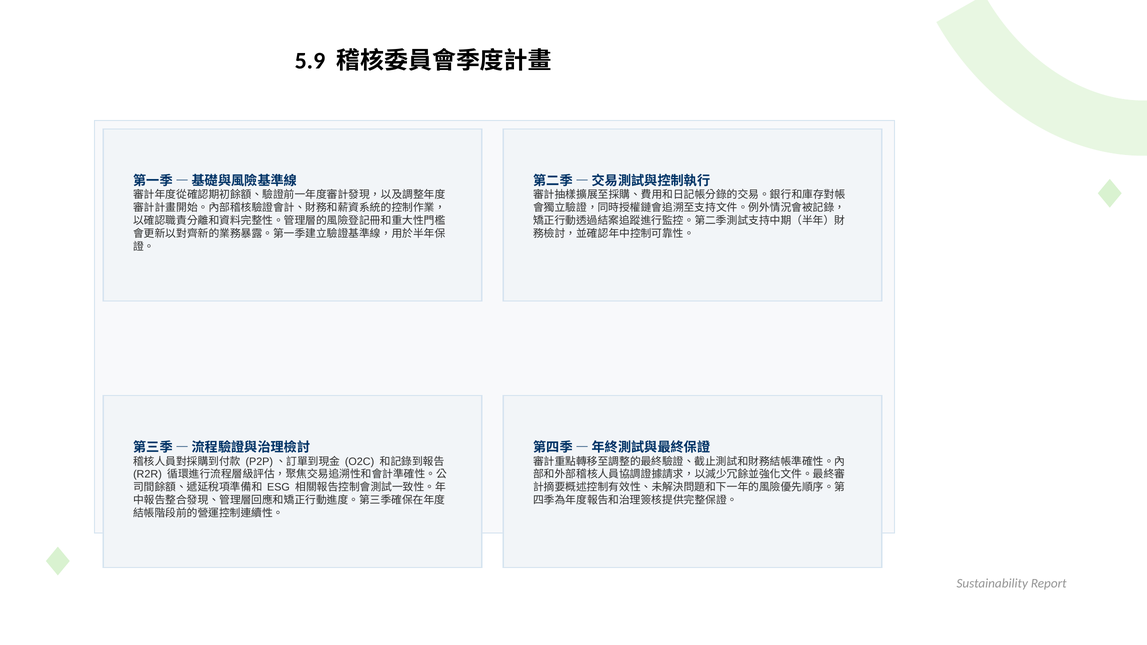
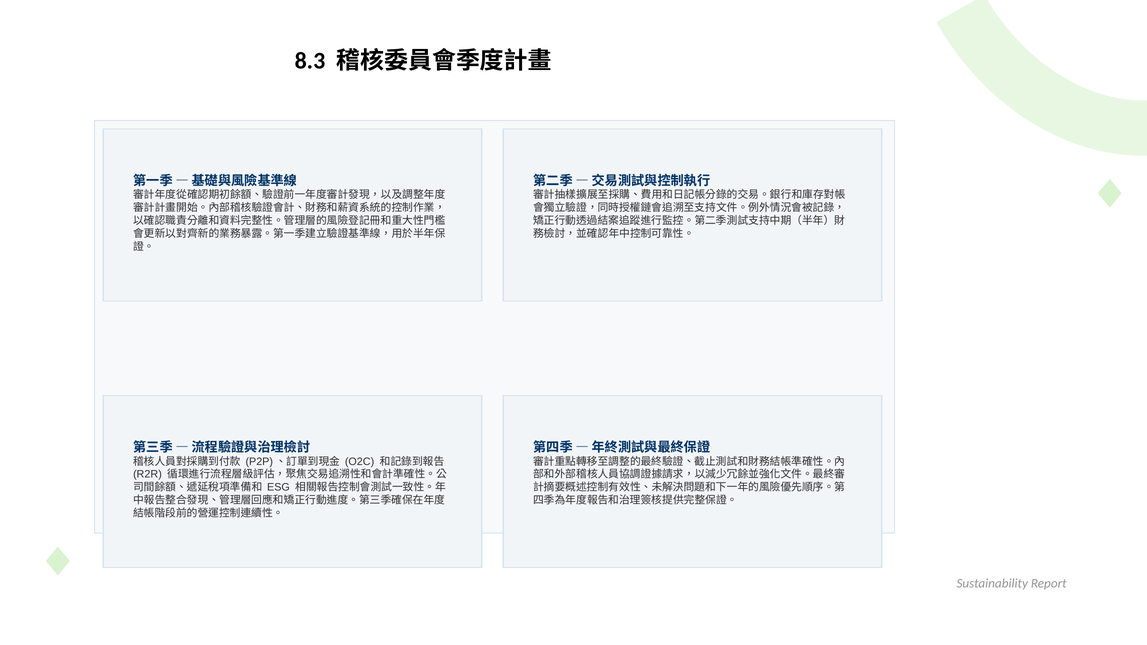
5.9: 5.9 -> 8.3
